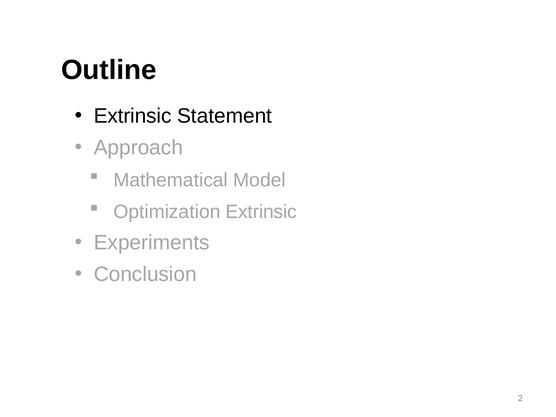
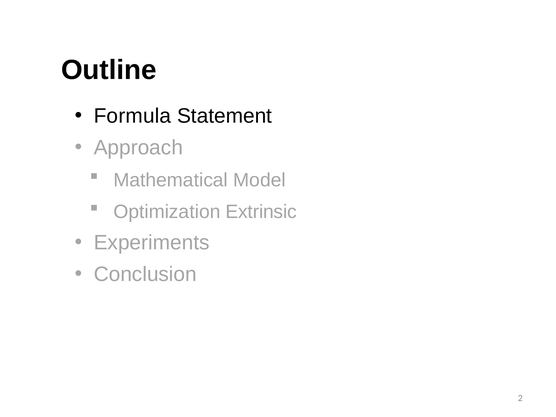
Extrinsic at (133, 116): Extrinsic -> Formula
